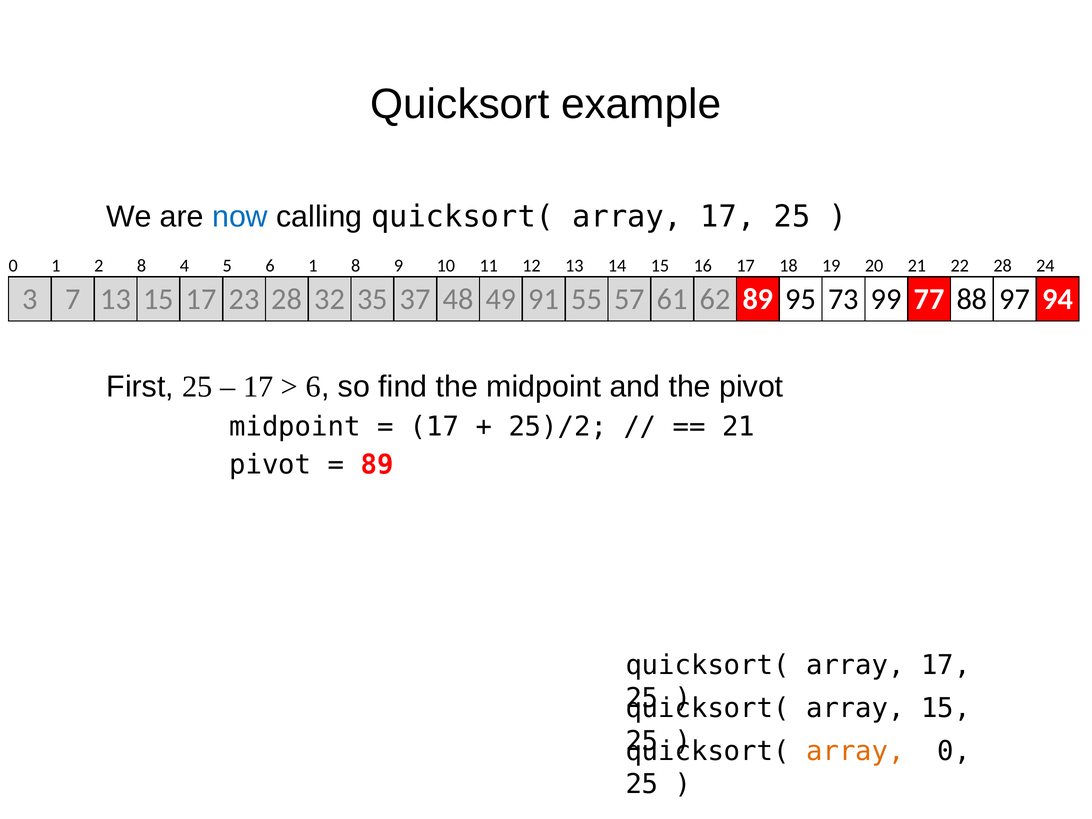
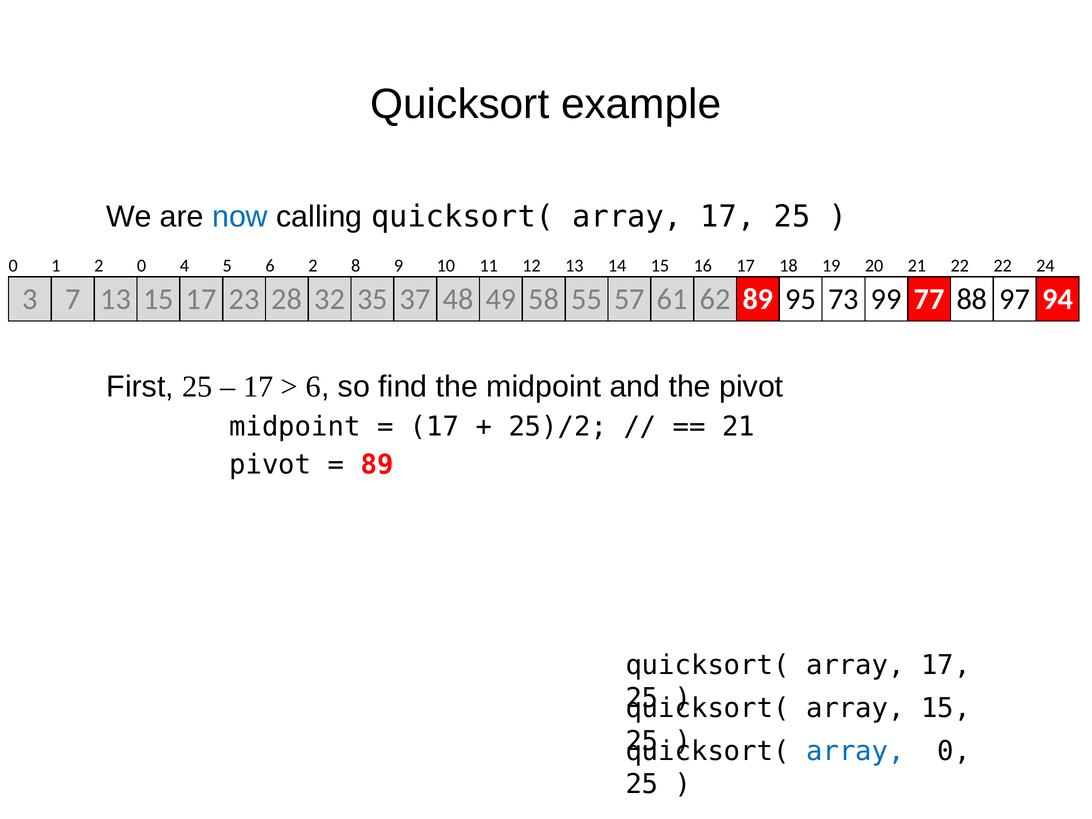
2 8: 8 -> 0
6 1: 1 -> 2
22 28: 28 -> 22
91: 91 -> 58
array at (855, 751) colour: orange -> blue
